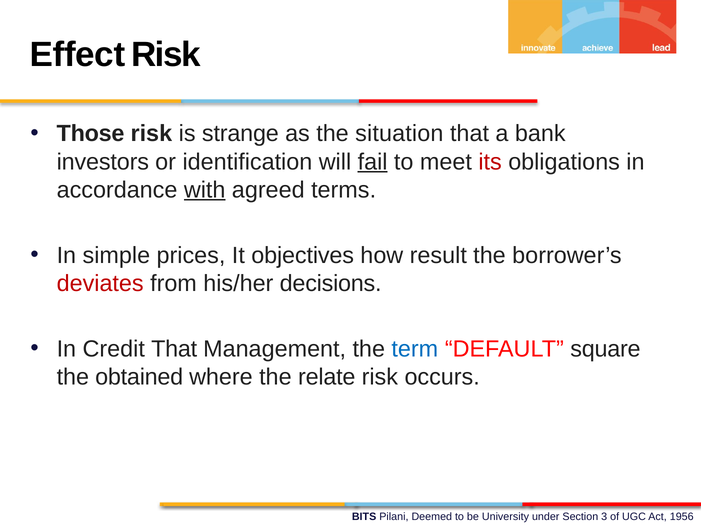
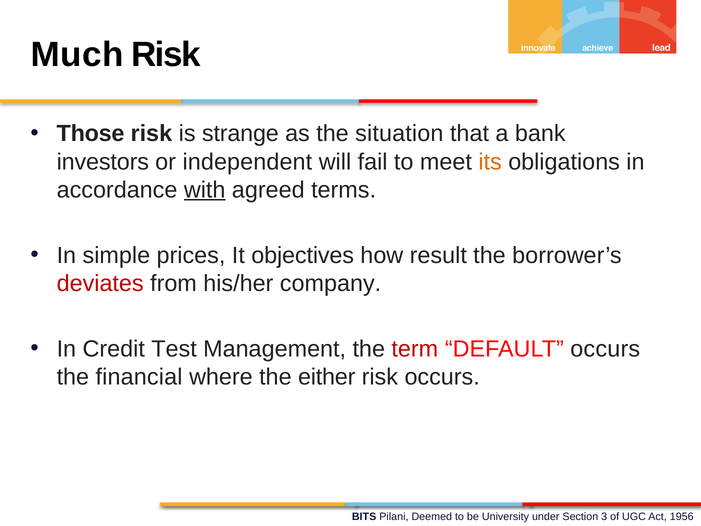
Effect: Effect -> Much
identification: identification -> independent
fail underline: present -> none
its colour: red -> orange
decisions: decisions -> company
Credit That: That -> Test
term colour: blue -> red
DEFAULT square: square -> occurs
obtained: obtained -> financial
relate: relate -> either
